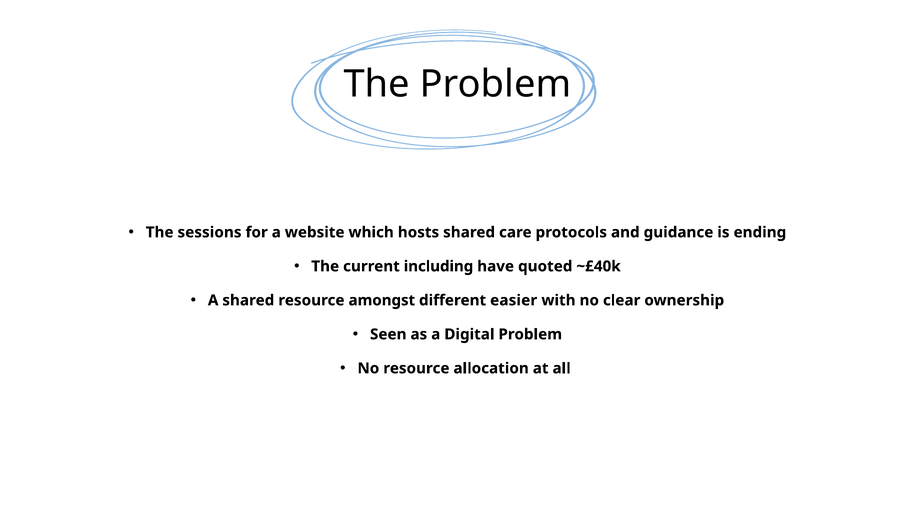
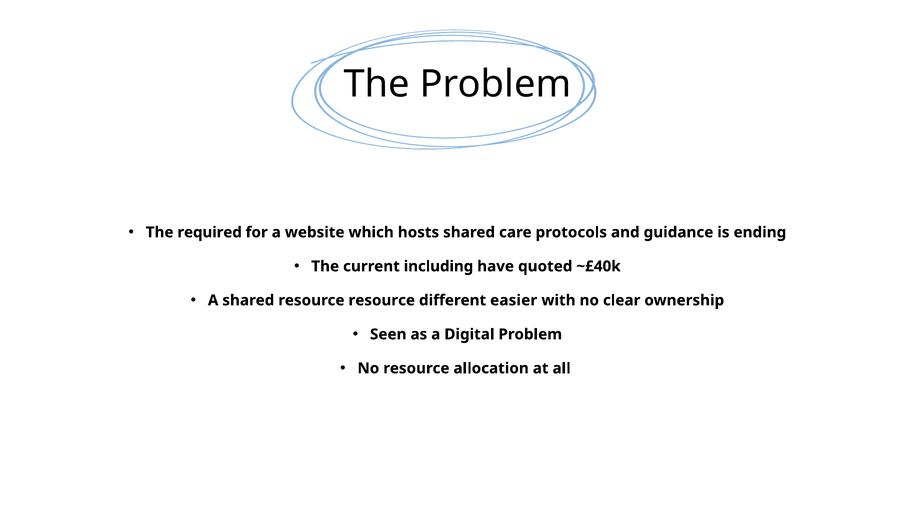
sessions: sessions -> required
resource amongst: amongst -> resource
